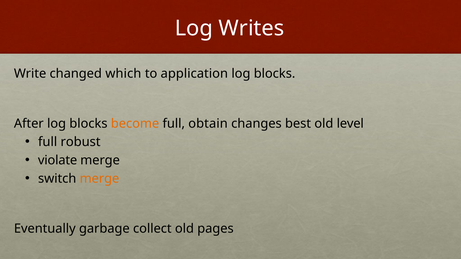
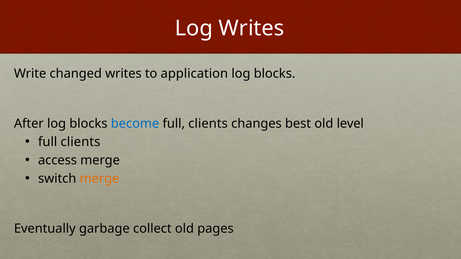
changed which: which -> writes
become colour: orange -> blue
obtain at (208, 124): obtain -> clients
robust at (81, 142): robust -> clients
violate: violate -> access
